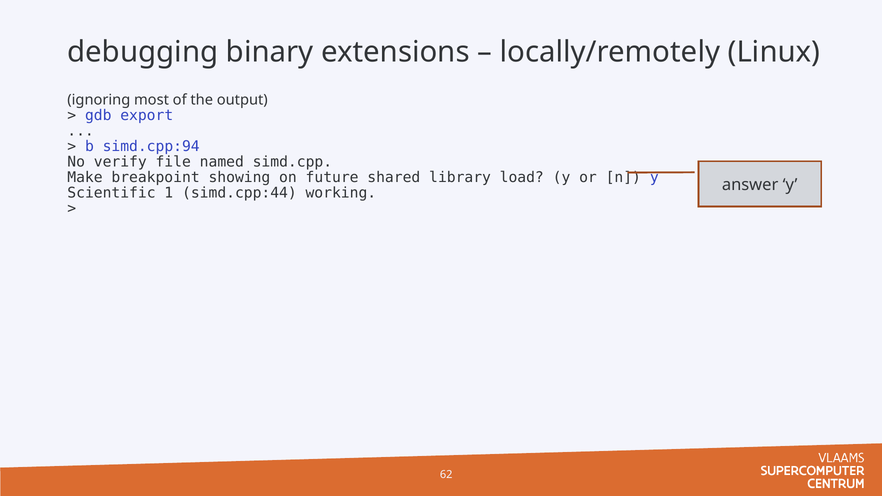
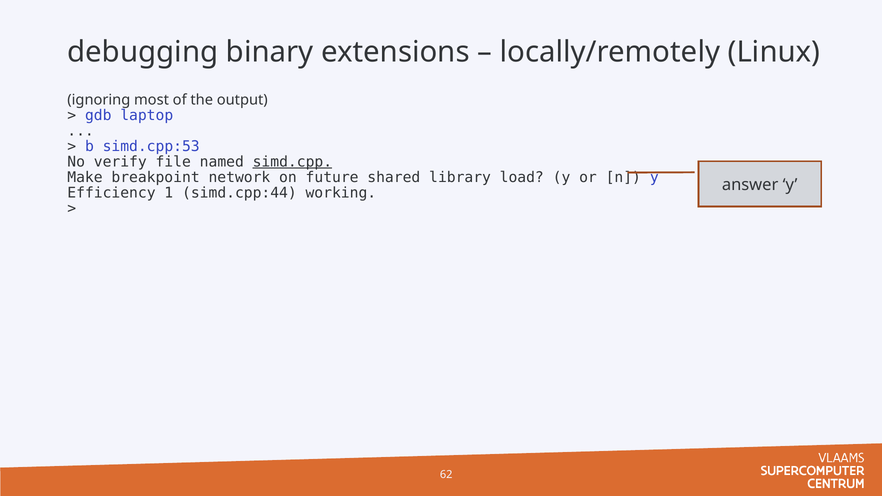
export: export -> laptop
simd.cpp:94: simd.cpp:94 -> simd.cpp:53
simd.cpp underline: none -> present
showing: showing -> network
Scientific: Scientific -> Efficiency
